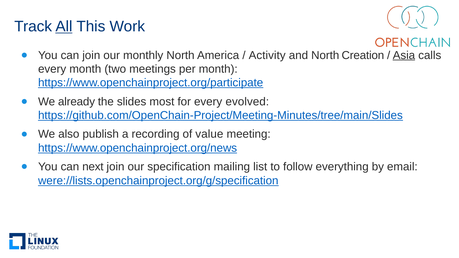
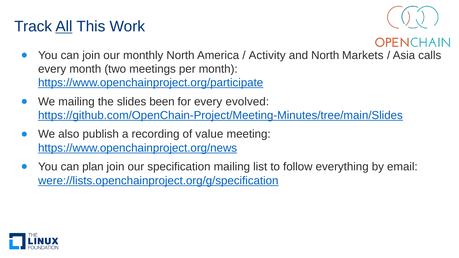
Creation: Creation -> Markets
Asia underline: present -> none
We already: already -> mailing
most: most -> been
next: next -> plan
